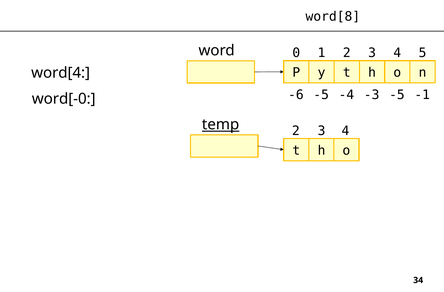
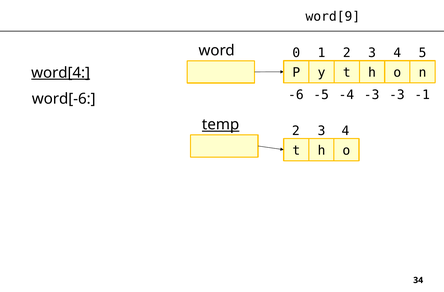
word[8: word[8 -> word[9
word[4 underline: none -> present
-3 -5: -5 -> -3
word[-0: word[-0 -> word[-6
